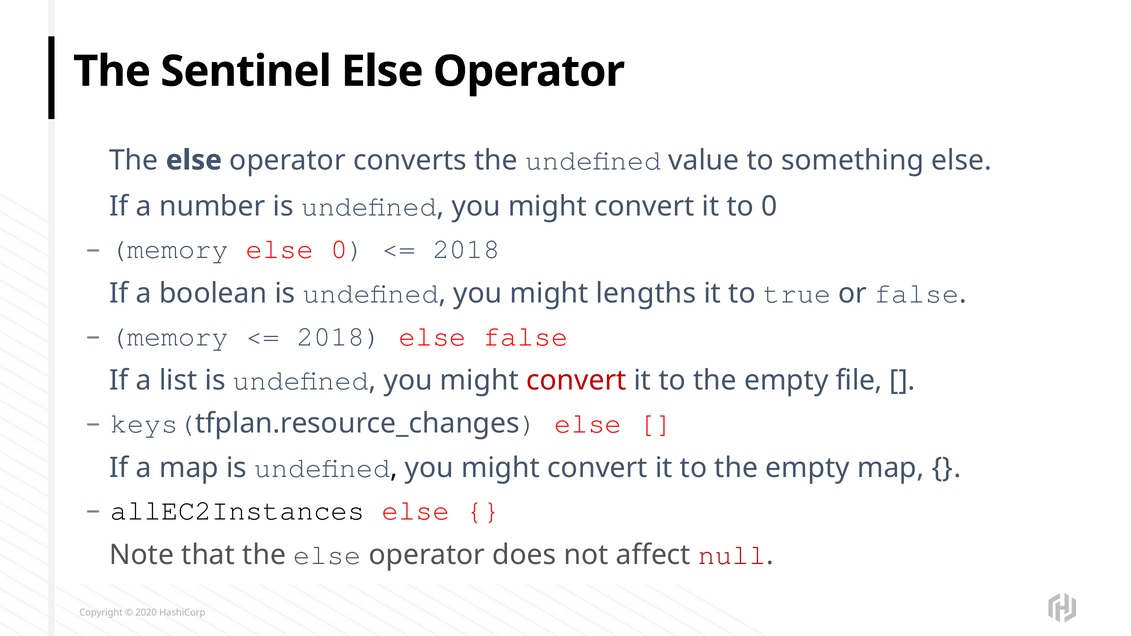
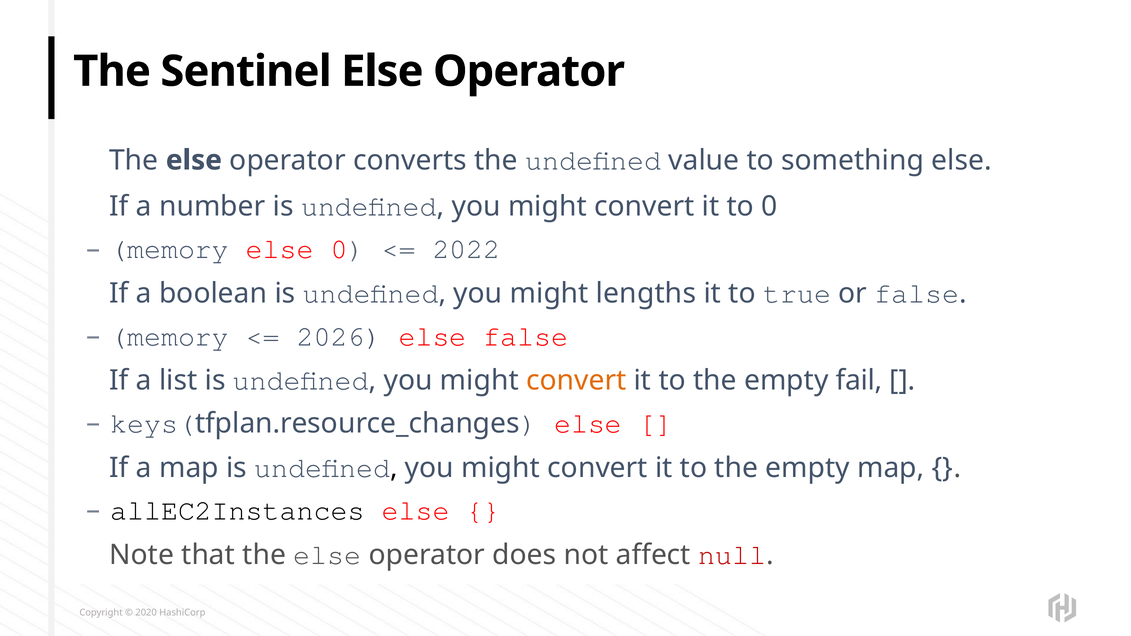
2018 at (466, 249): 2018 -> 2022
2018 at (339, 336): 2018 -> 2026
convert at (576, 381) colour: red -> orange
file: file -> fail
